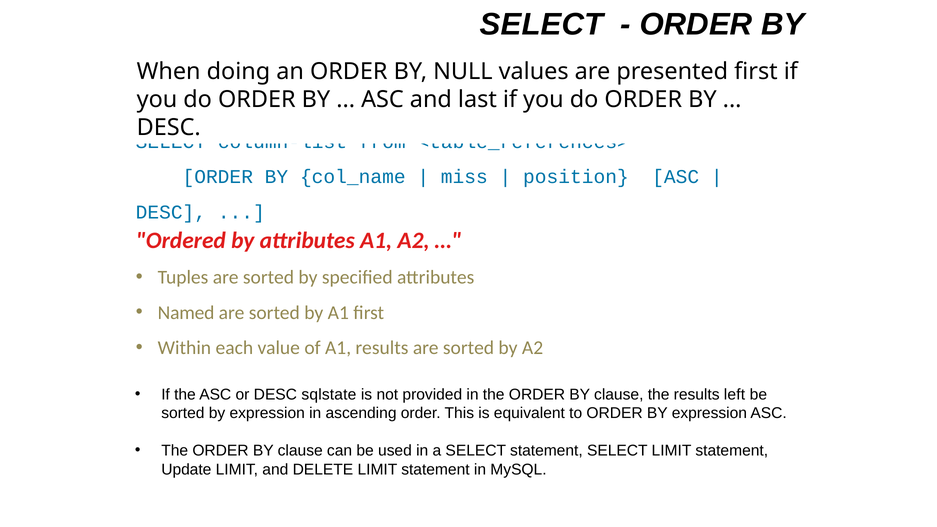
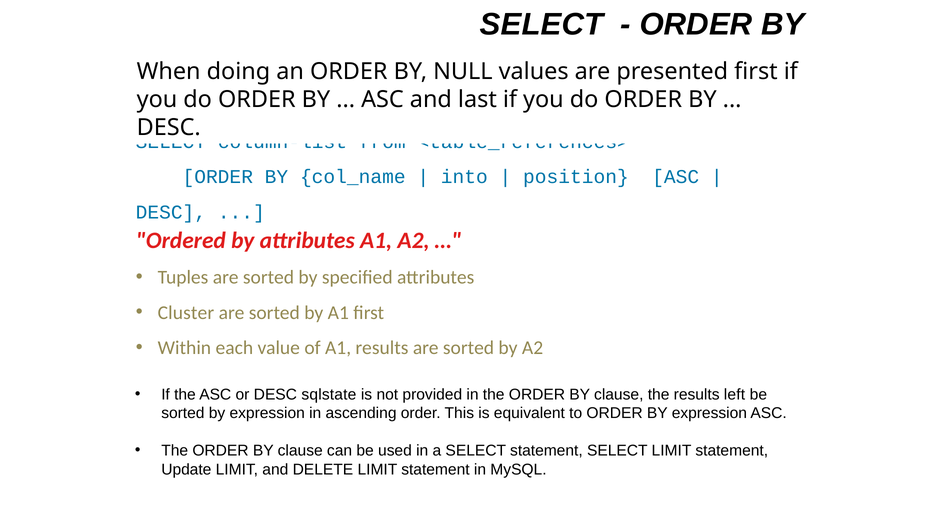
miss: miss -> into
Named: Named -> Cluster
